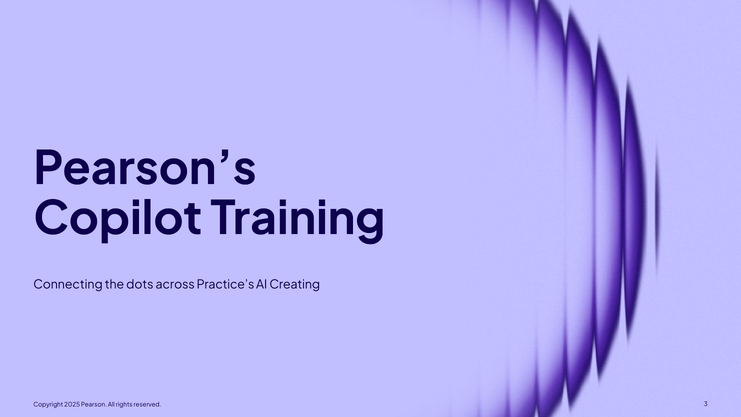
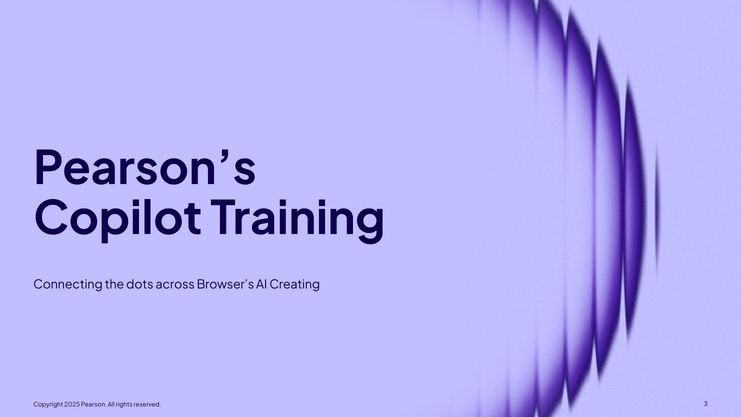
Practice’s: Practice’s -> Browser’s
